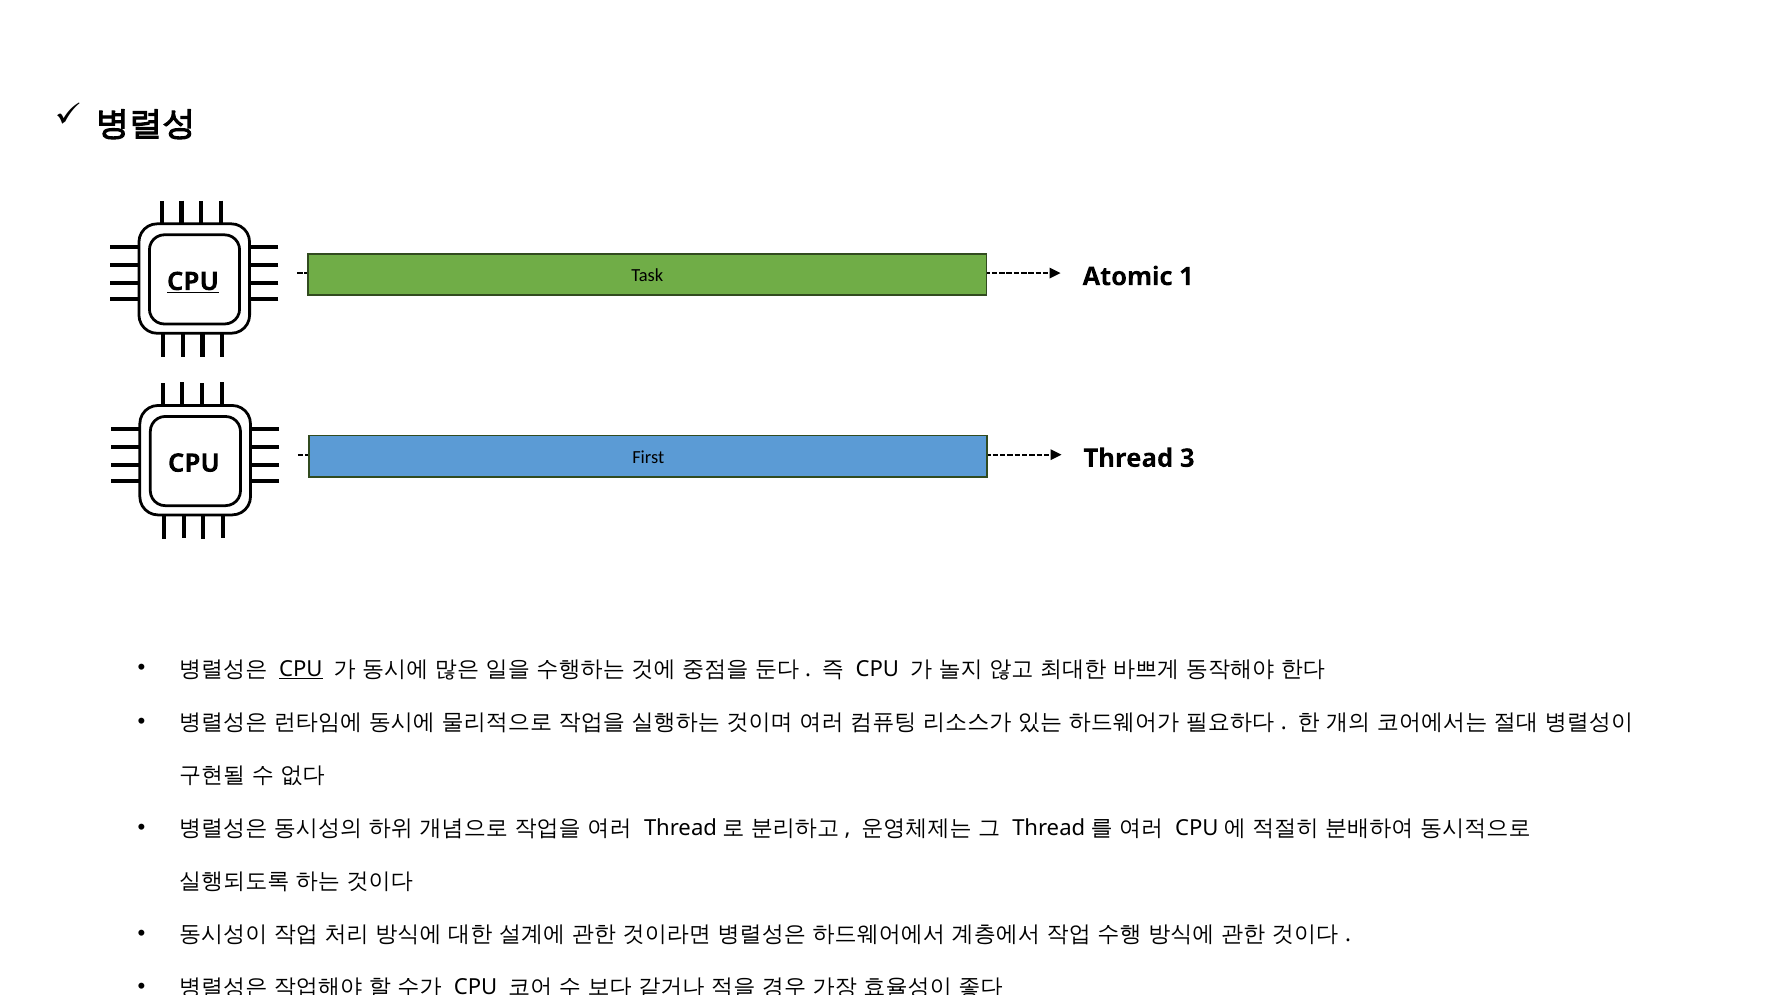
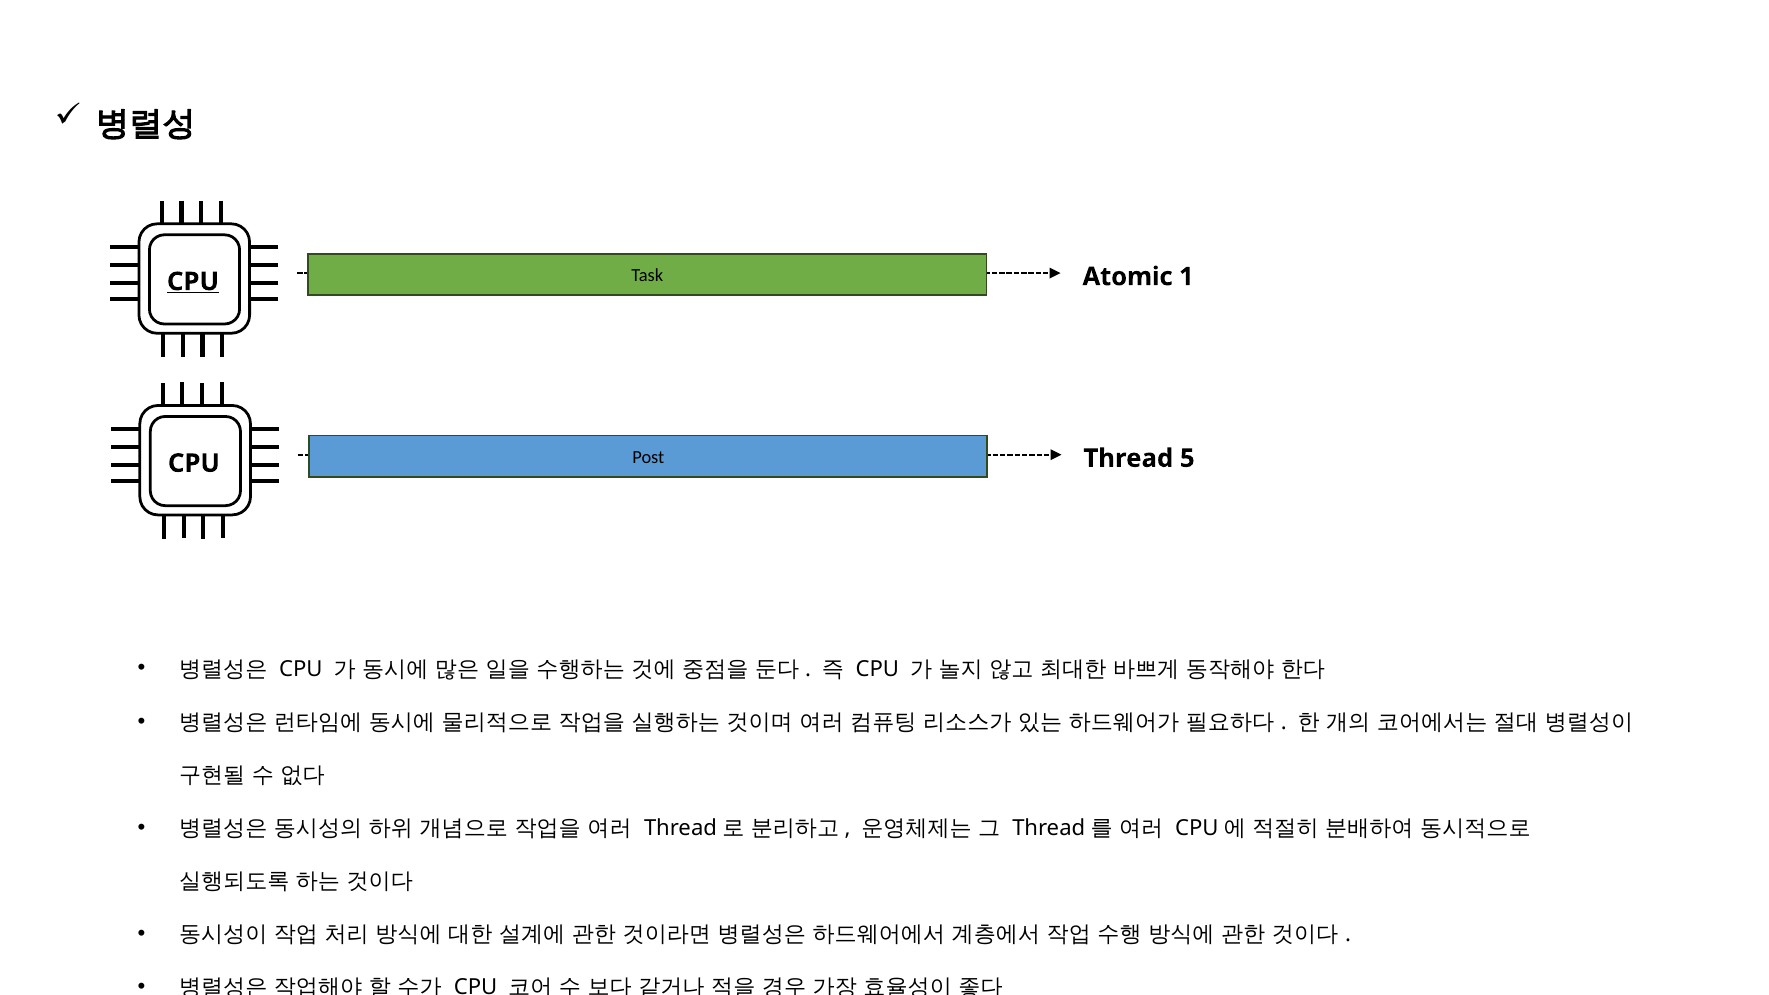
First: First -> Post
3: 3 -> 5
CPU at (301, 669) underline: present -> none
